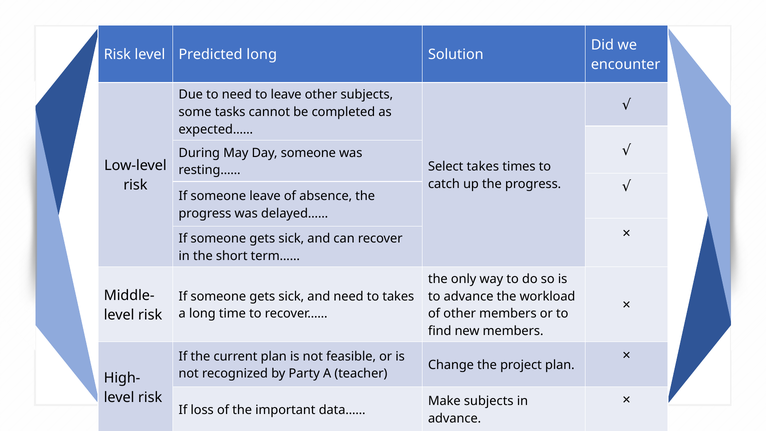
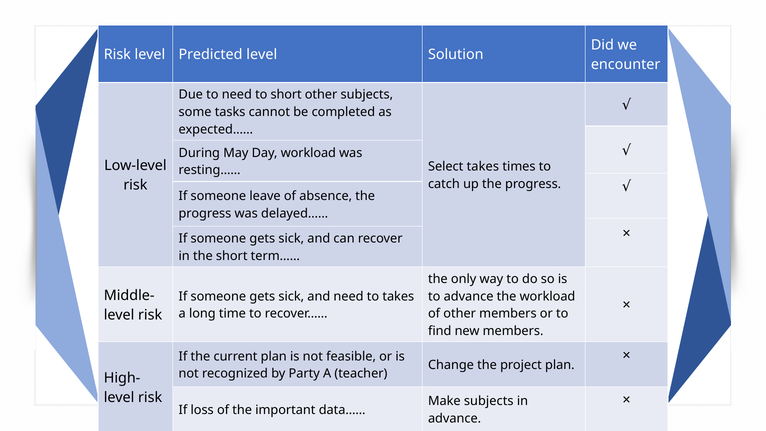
Predicted long: long -> level
to leave: leave -> short
Day someone: someone -> workload
